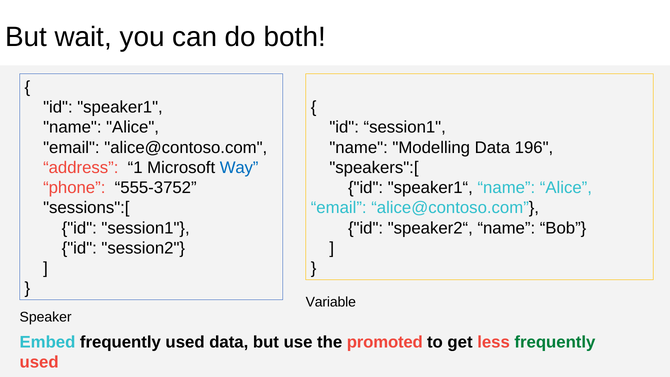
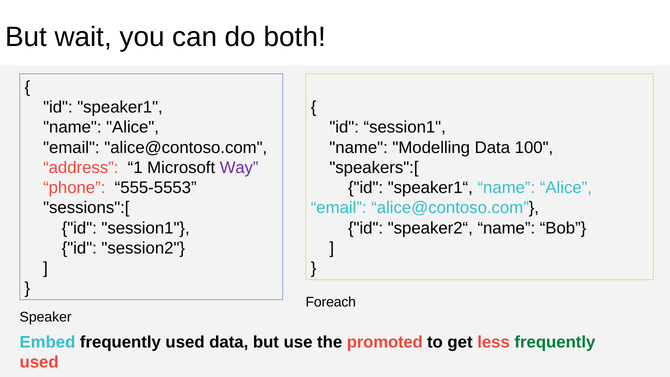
196: 196 -> 100
Way colour: blue -> purple
555-3752: 555-3752 -> 555-5553
Variable: Variable -> Foreach
